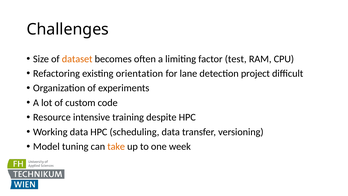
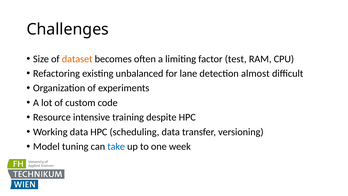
orientation: orientation -> unbalanced
project: project -> almost
take colour: orange -> blue
